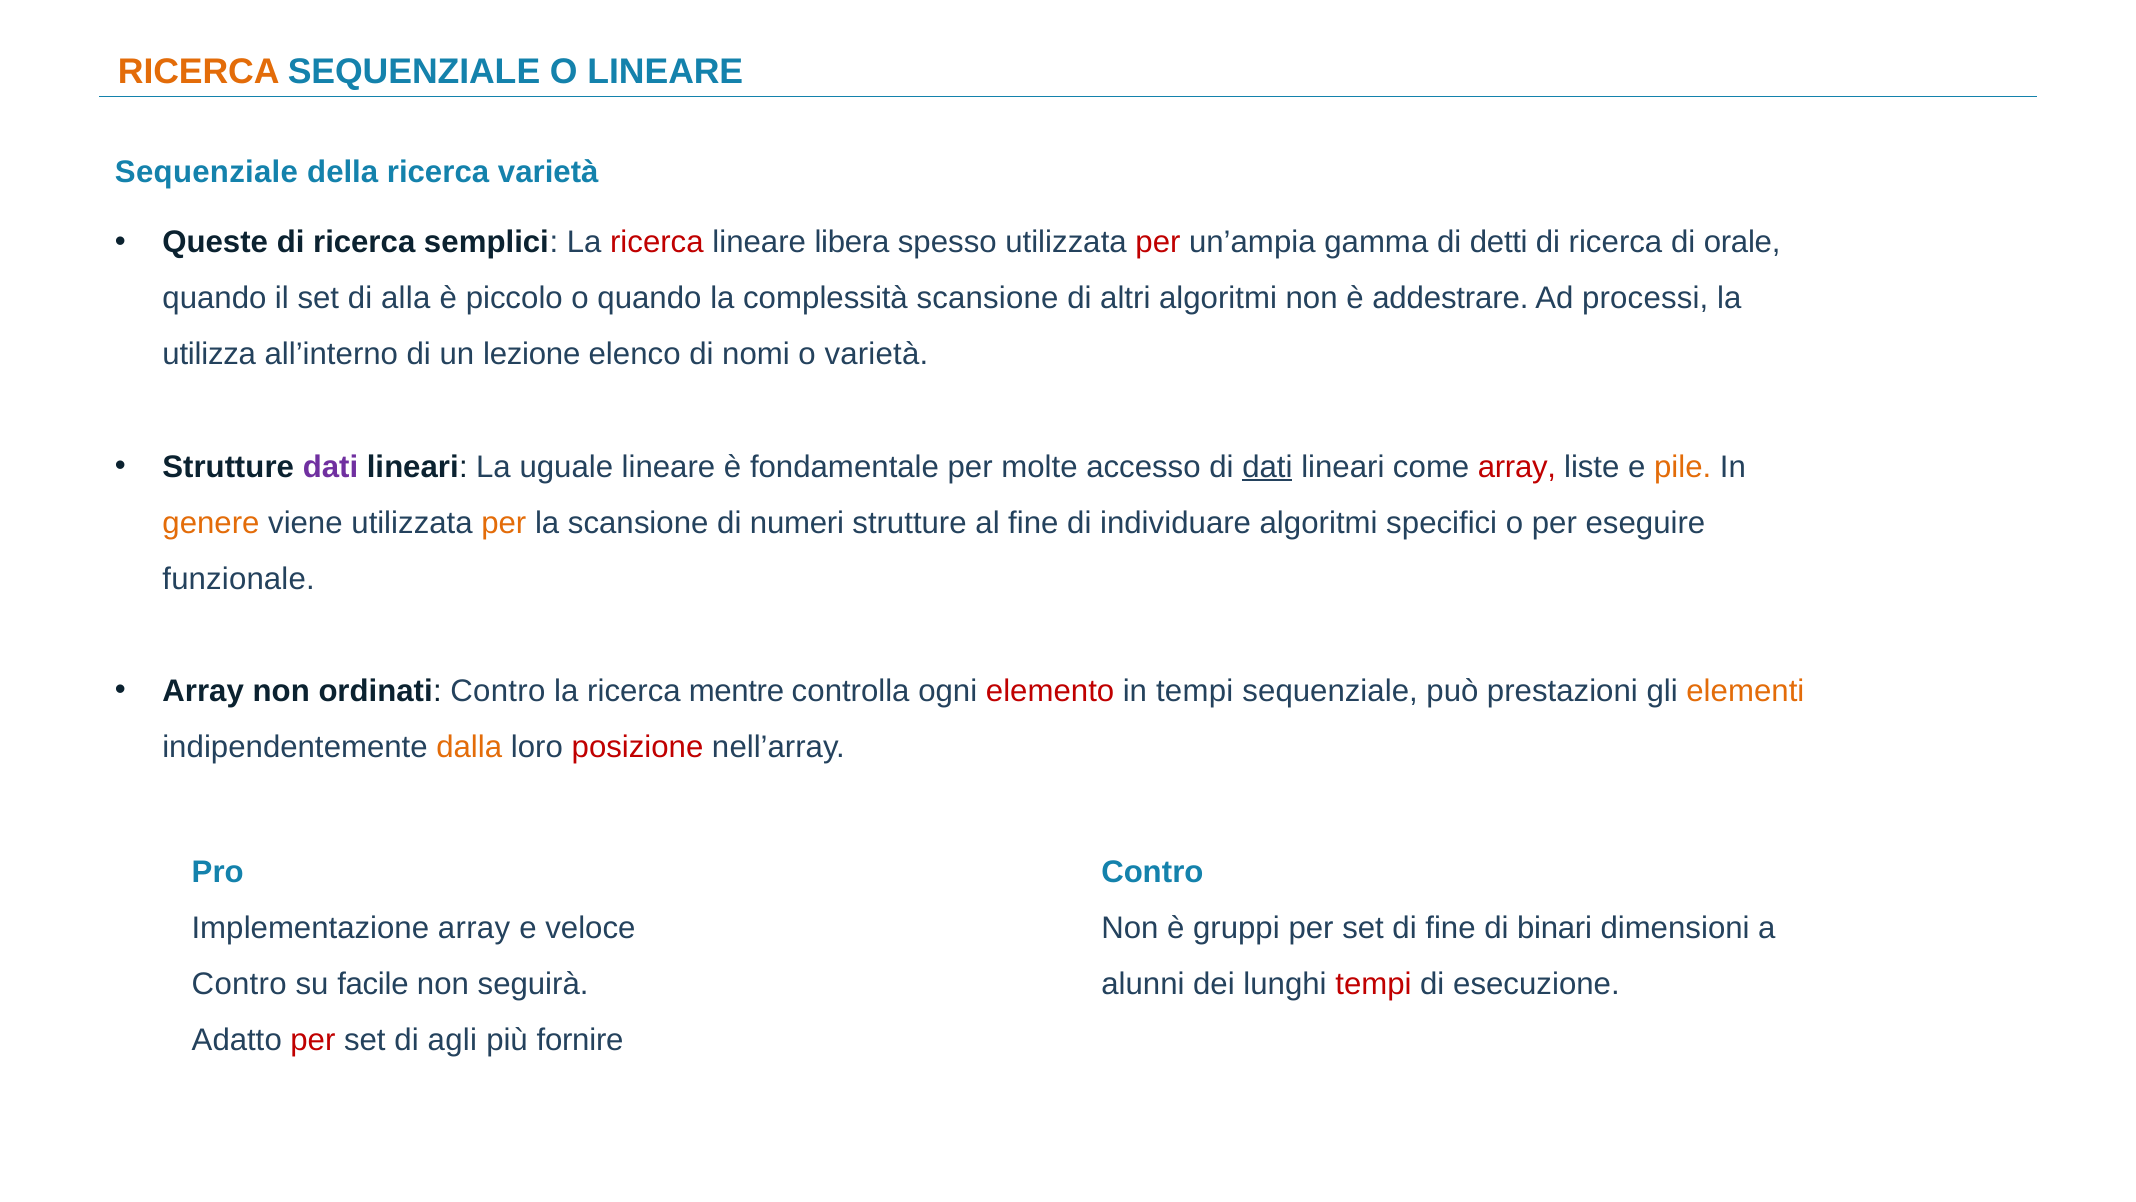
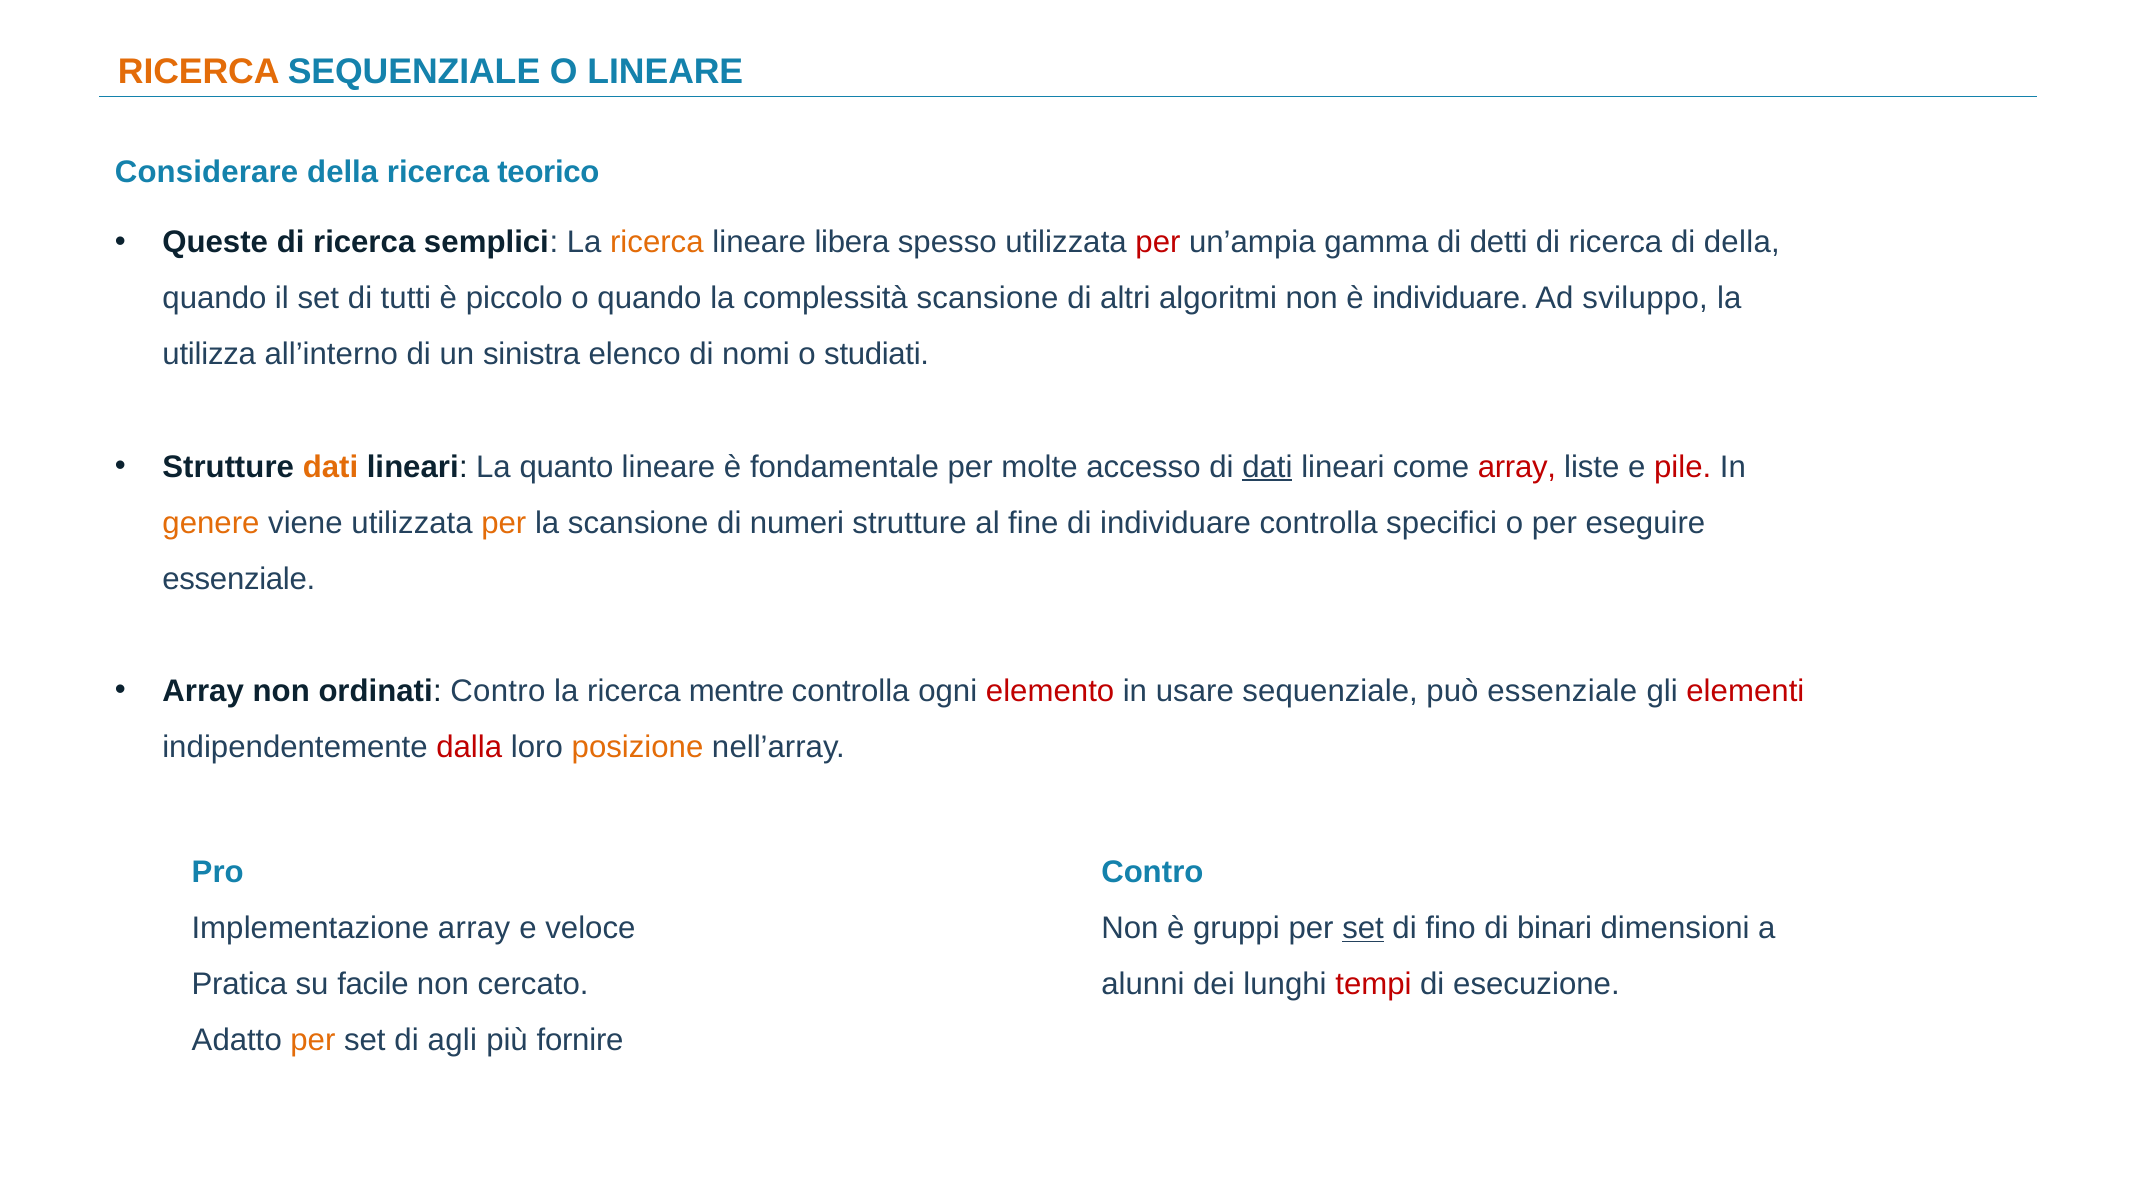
Sequenziale at (206, 172): Sequenziale -> Considerare
ricerca varietà: varietà -> teorico
ricerca at (657, 242) colour: red -> orange
di orale: orale -> della
alla: alla -> tutti
è addestrare: addestrare -> individuare
processi: processi -> sviluppo
lezione: lezione -> sinistra
o varietà: varietà -> studiati
dati at (331, 467) colour: purple -> orange
uguale: uguale -> quanto
pile colour: orange -> red
individuare algoritmi: algoritmi -> controlla
funzionale at (239, 579): funzionale -> essenziale
in tempi: tempi -> usare
può prestazioni: prestazioni -> essenziale
elementi colour: orange -> red
dalla colour: orange -> red
posizione colour: red -> orange
set at (1363, 928) underline: none -> present
di fine: fine -> fino
Contro at (239, 984): Contro -> Pratica
seguirà: seguirà -> cercato
per at (313, 1040) colour: red -> orange
